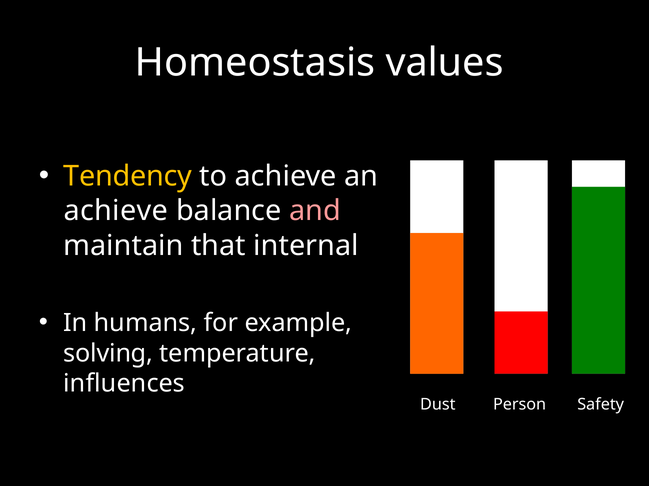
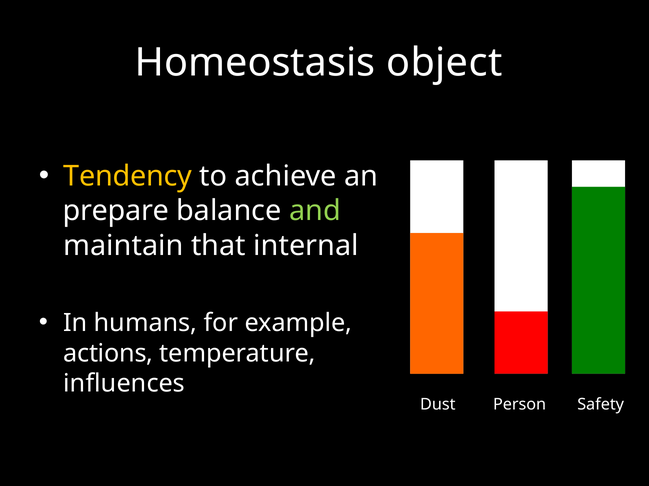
values: values -> object
achieve at (116, 211): achieve -> prepare
and colour: pink -> light green
solving: solving -> actions
